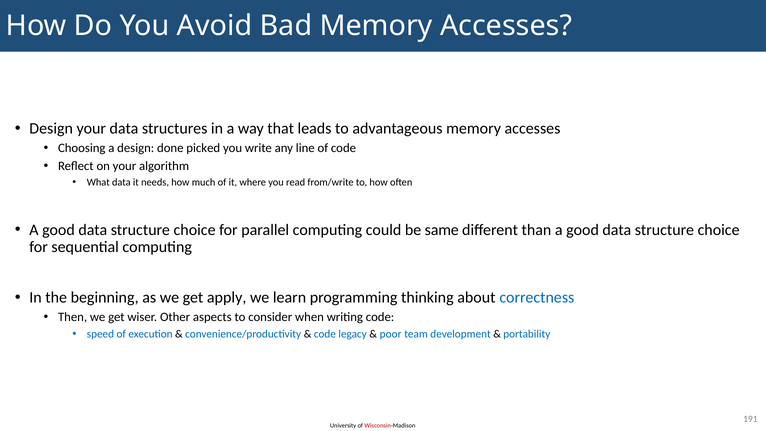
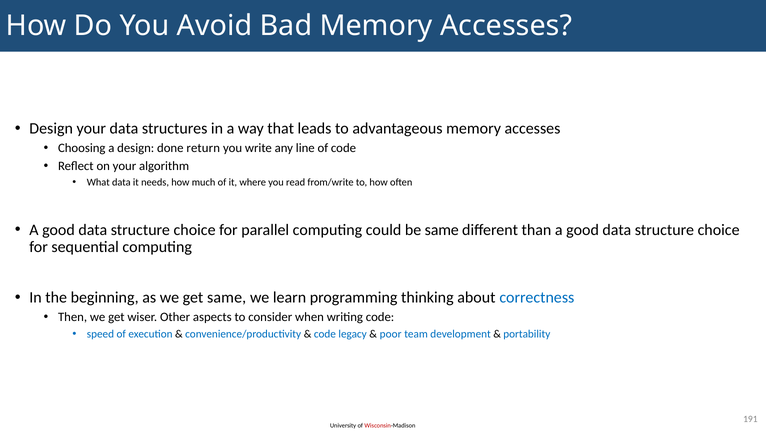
picked: picked -> return
get apply: apply -> same
